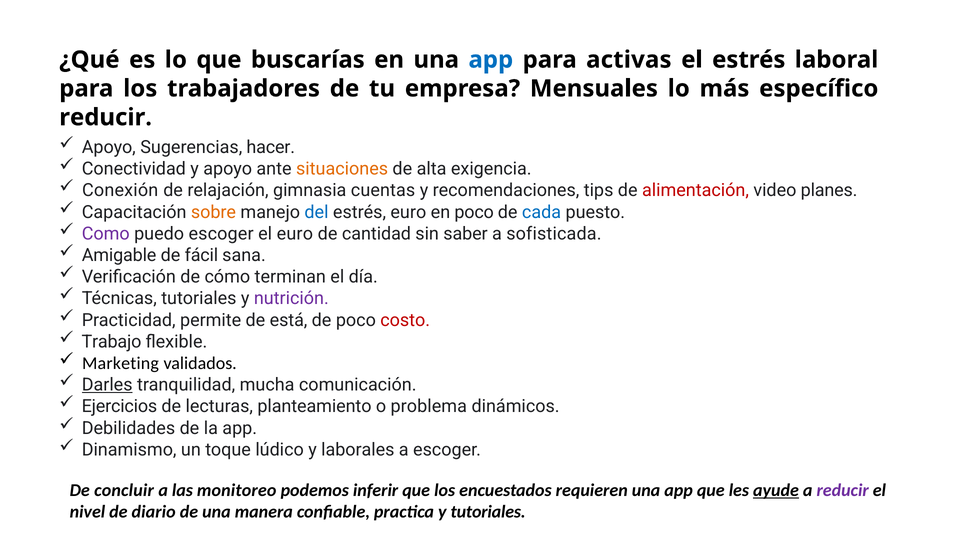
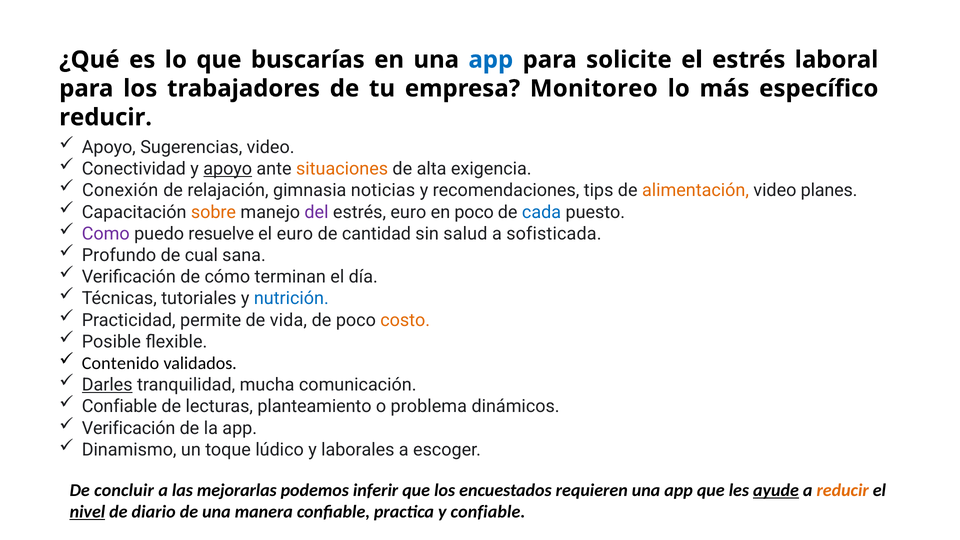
activas: activas -> solicite
Mensuales: Mensuales -> Monitoreo
Sugerencias hacer: hacer -> video
apoyo at (228, 169) underline: none -> present
cuentas: cuentas -> noticias
alimentación colour: red -> orange
del colour: blue -> purple
puedo escoger: escoger -> resuelve
saber: saber -> salud
Amigable: Amigable -> Profundo
fácil: fácil -> cual
nutrición colour: purple -> blue
está: está -> vida
costo colour: red -> orange
Trabajo: Trabajo -> Posible
Marketing: Marketing -> Contenido
Ejercicios at (119, 406): Ejercicios -> Confiable
Debilidades at (128, 428): Debilidades -> Verificación
monitoreo: monitoreo -> mejorarlas
reducir at (843, 490) colour: purple -> orange
nivel underline: none -> present
y tutoriales: tutoriales -> confiable
